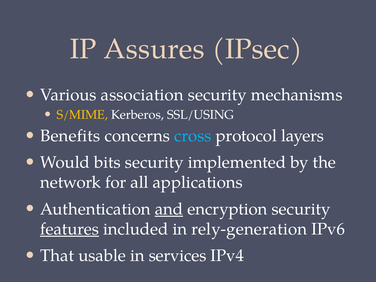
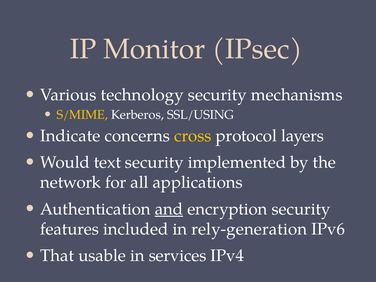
Assures: Assures -> Monitor
association: association -> technology
Benefits: Benefits -> Indicate
cross colour: light blue -> yellow
bits: bits -> text
features underline: present -> none
